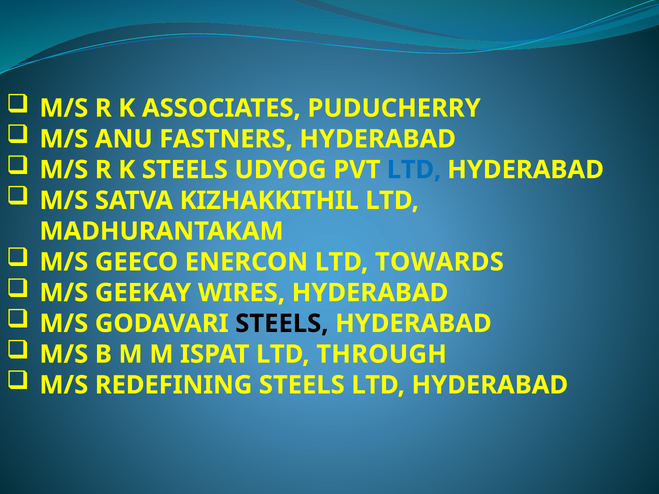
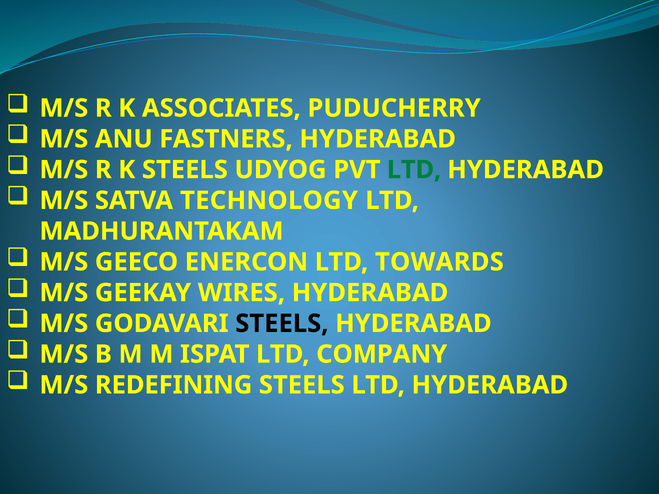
LTD at (414, 170) colour: blue -> green
KIZHAKKITHIL: KIZHAKKITHIL -> TECHNOLOGY
THROUGH: THROUGH -> COMPANY
